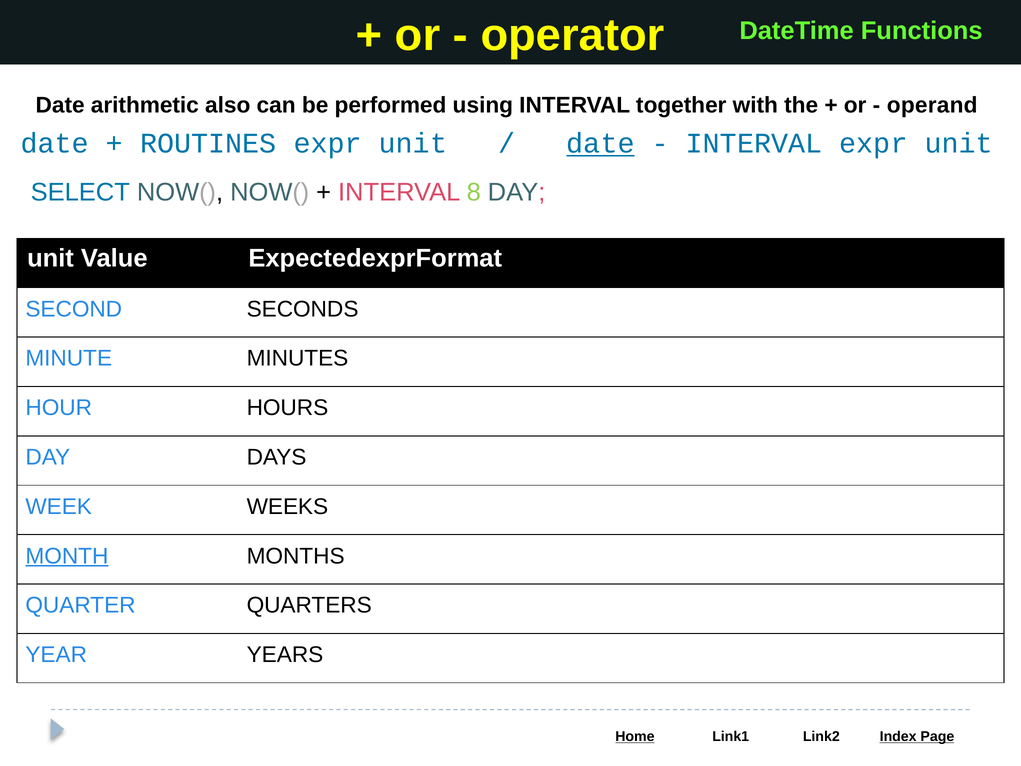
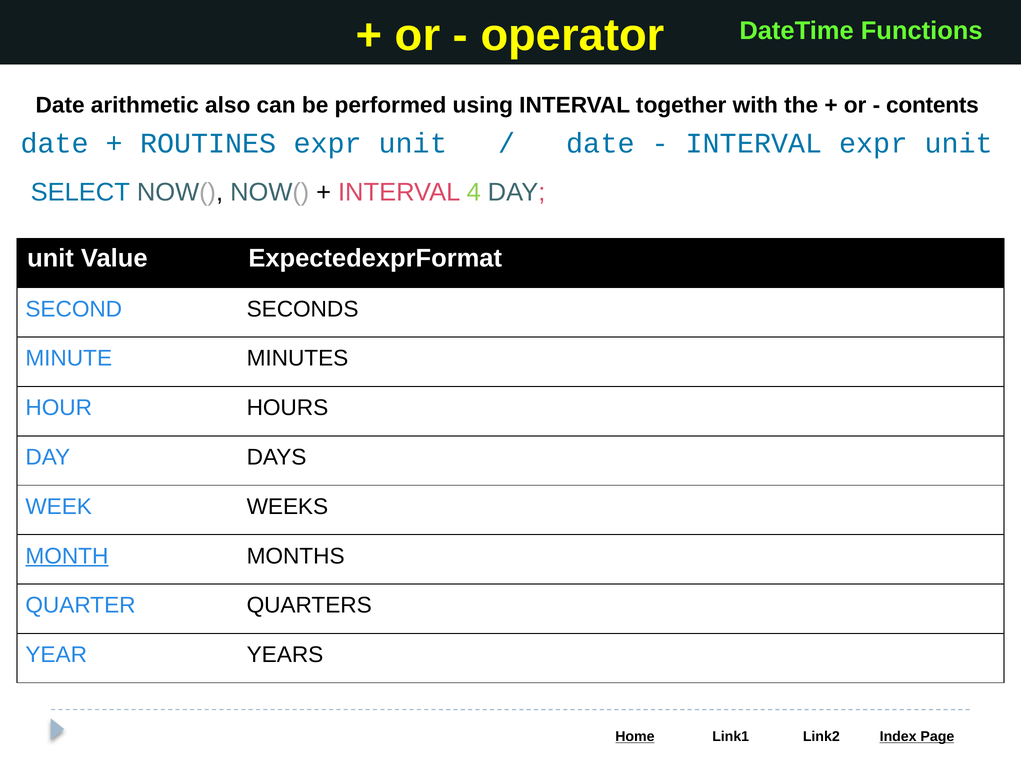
operand: operand -> contents
date at (601, 143) underline: present -> none
8: 8 -> 4
